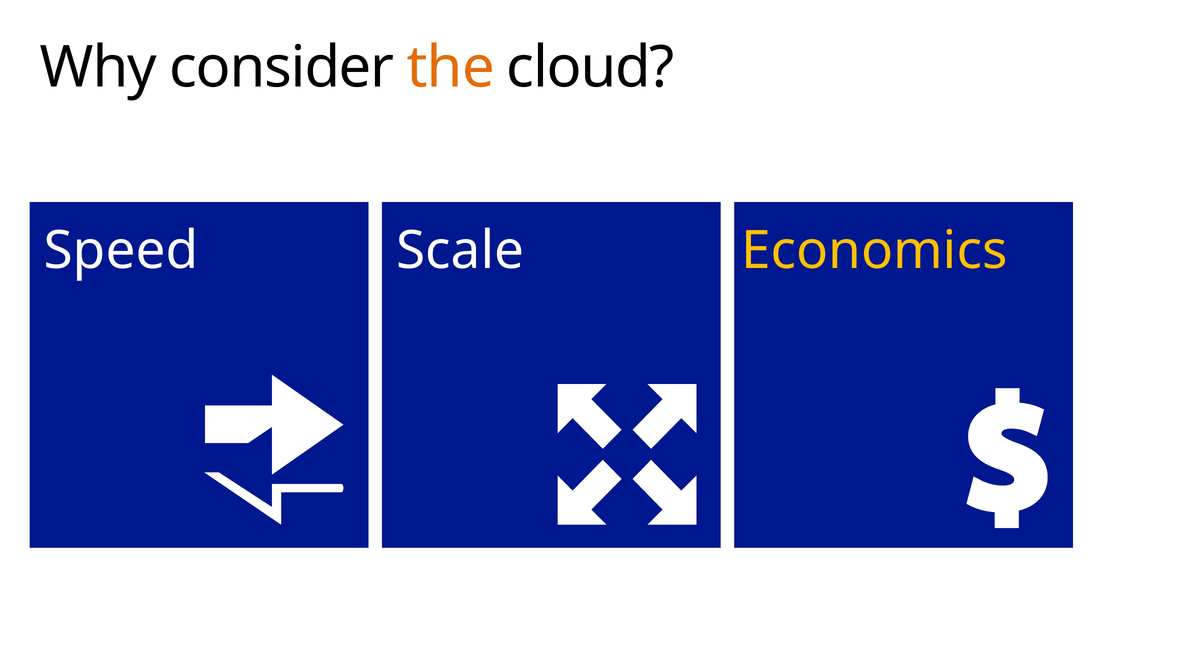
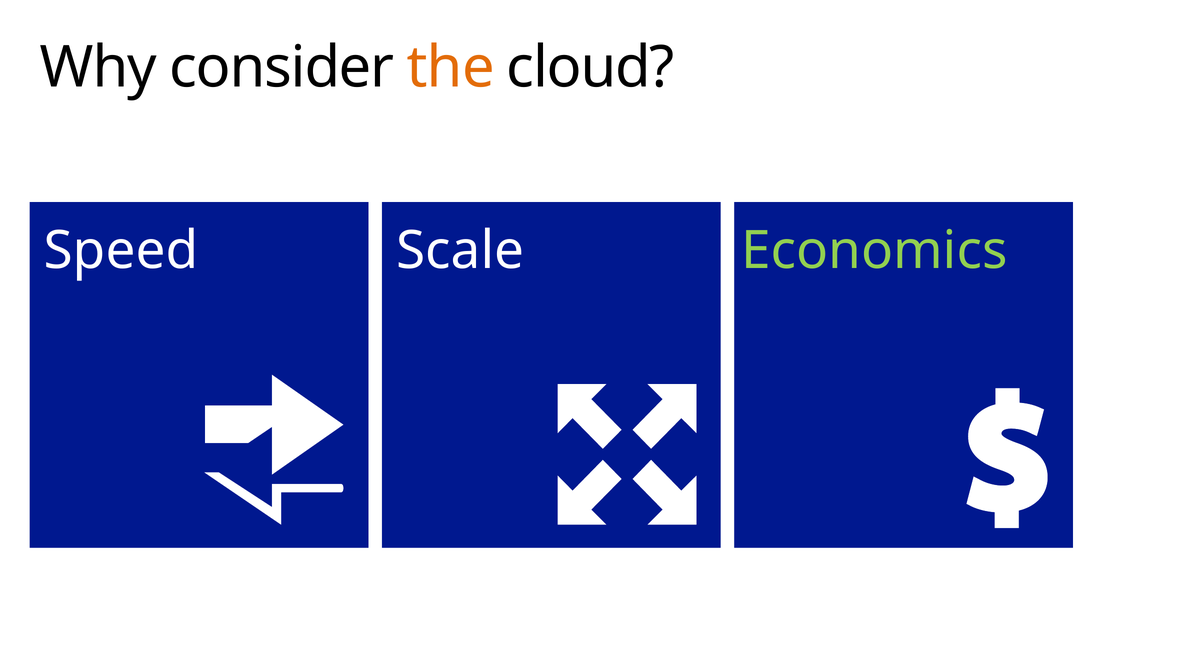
Economics colour: yellow -> light green
